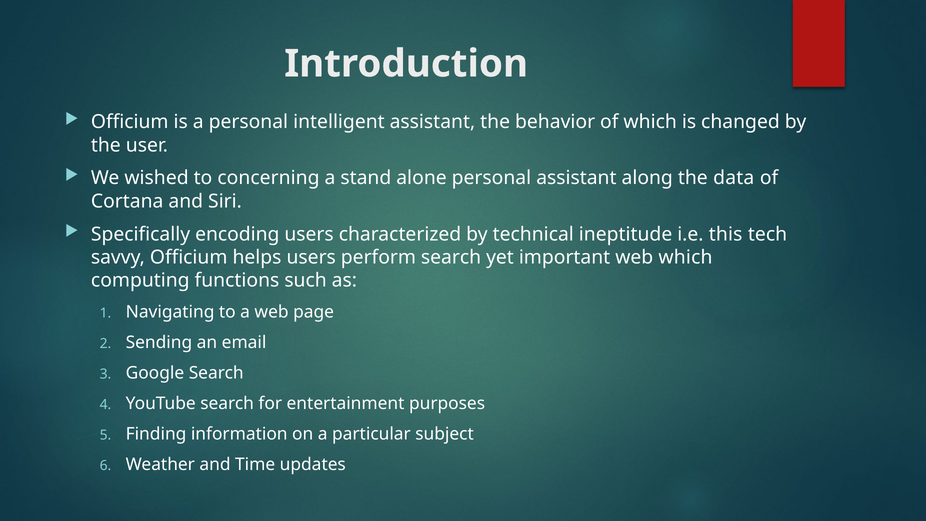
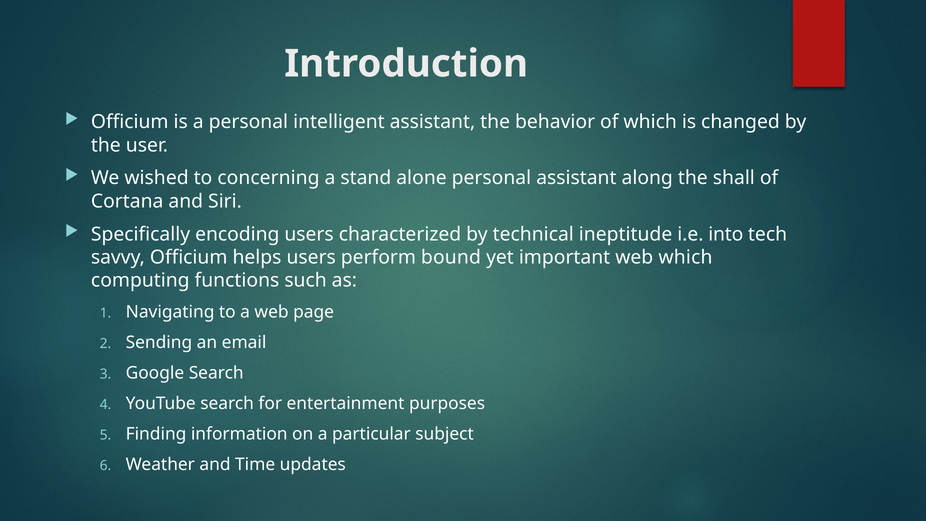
data: data -> shall
this: this -> into
perform search: search -> bound
